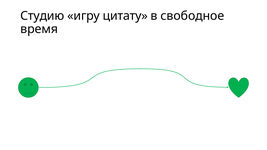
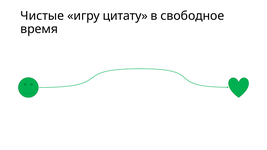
Студию: Студию -> Чистые
